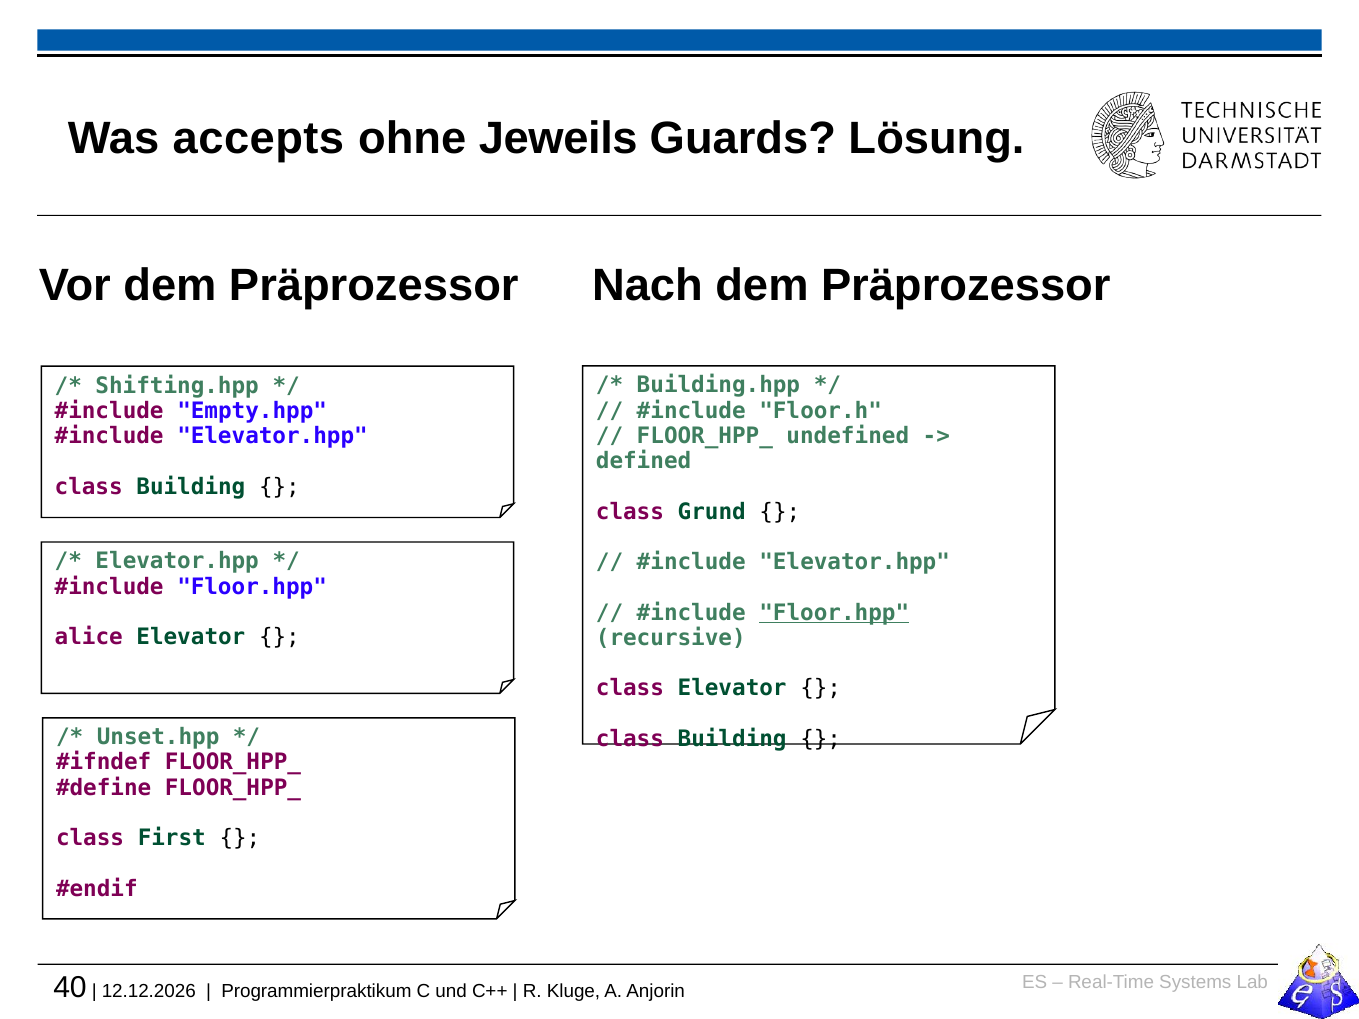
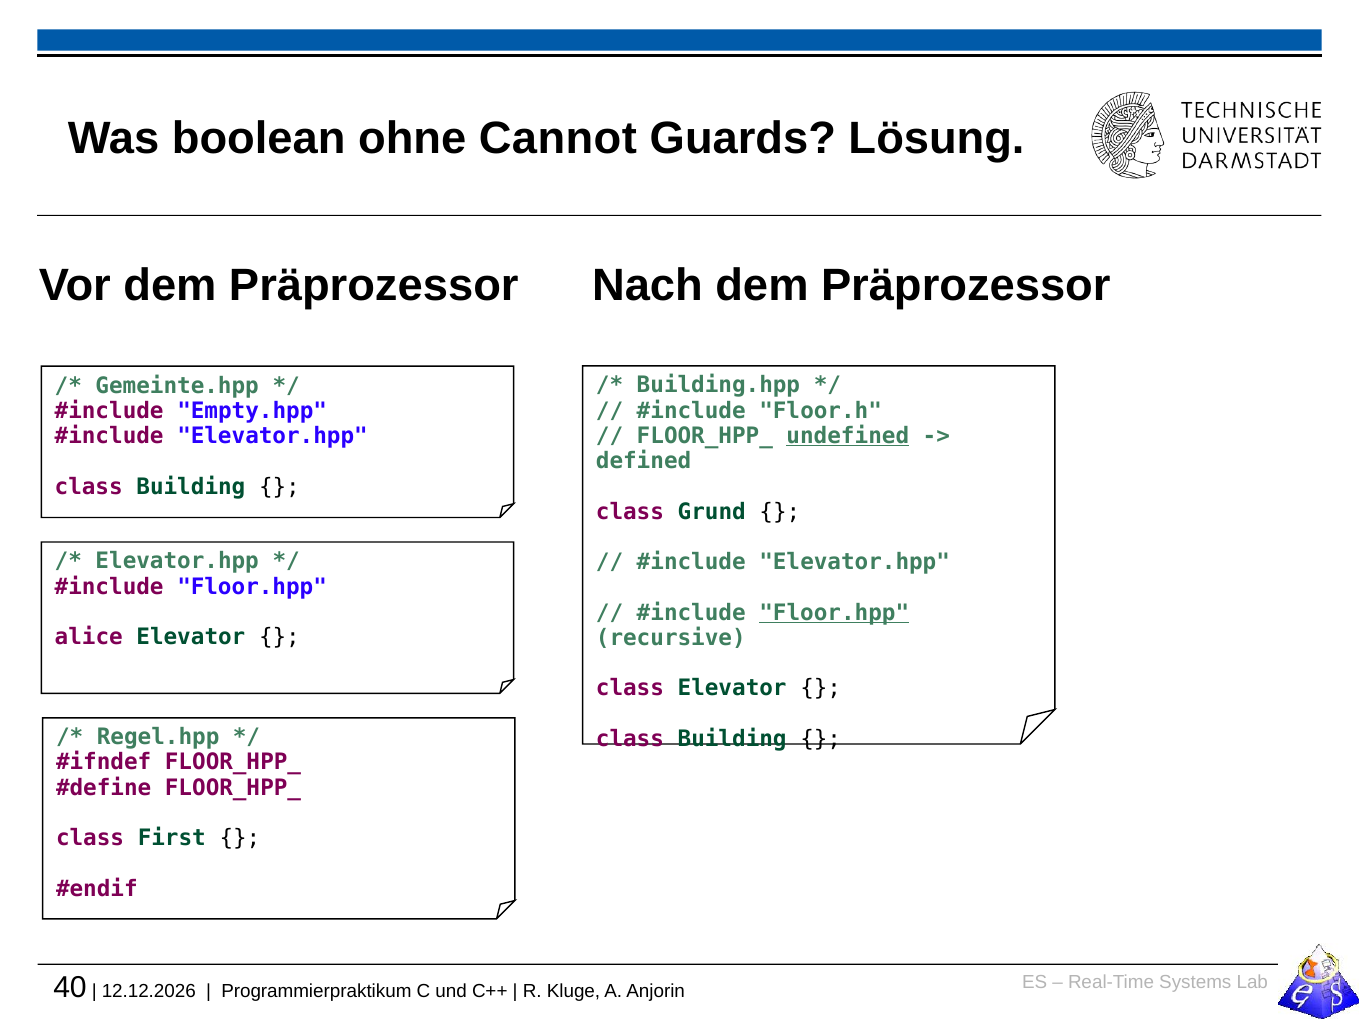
accepts: accepts -> boolean
Jeweils: Jeweils -> Cannot
Shifting.hpp: Shifting.hpp -> Gemeinte.hpp
undefined underline: none -> present
Unset.hpp: Unset.hpp -> Regel.hpp
